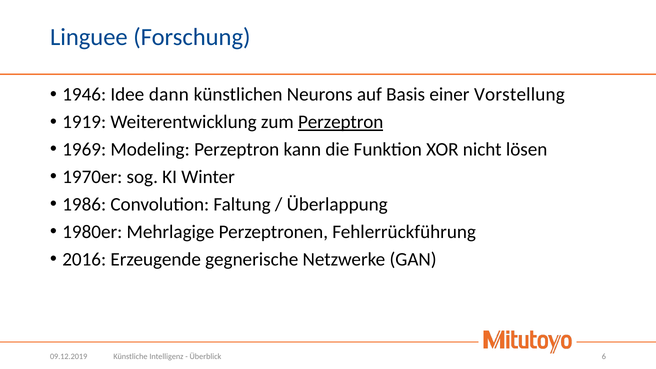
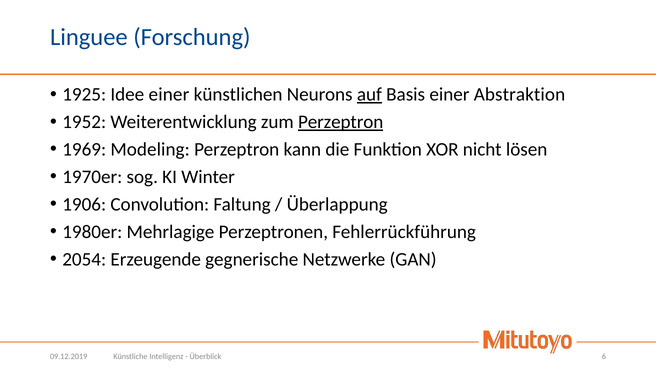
1946: 1946 -> 1925
Idee dann: dann -> einer
auf underline: none -> present
Vorstellung: Vorstellung -> Abstraktion
1919: 1919 -> 1952
1986: 1986 -> 1906
2016: 2016 -> 2054
